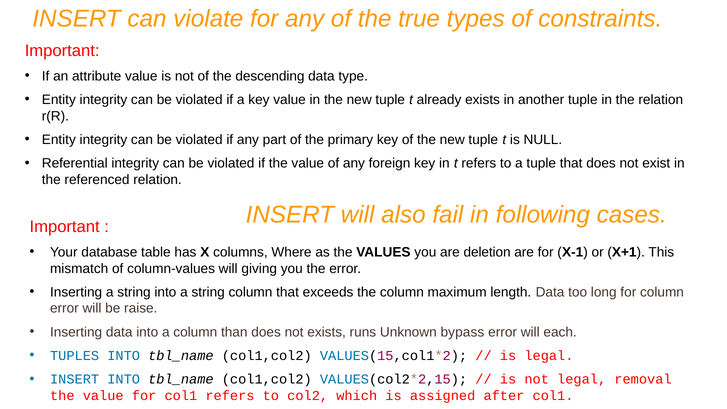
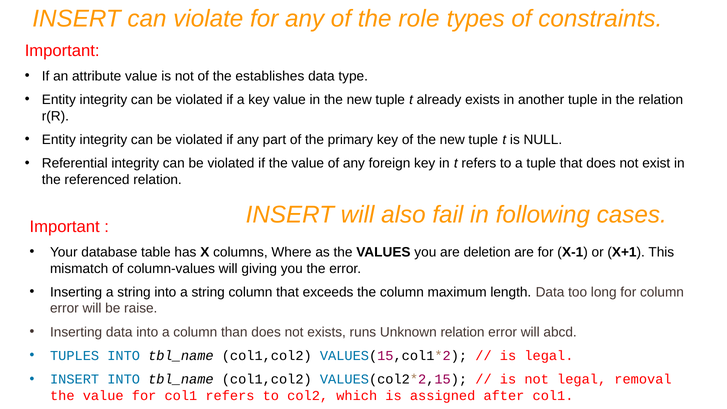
true: true -> role
descending: descending -> establishes
Unknown bypass: bypass -> relation
each: each -> abcd
